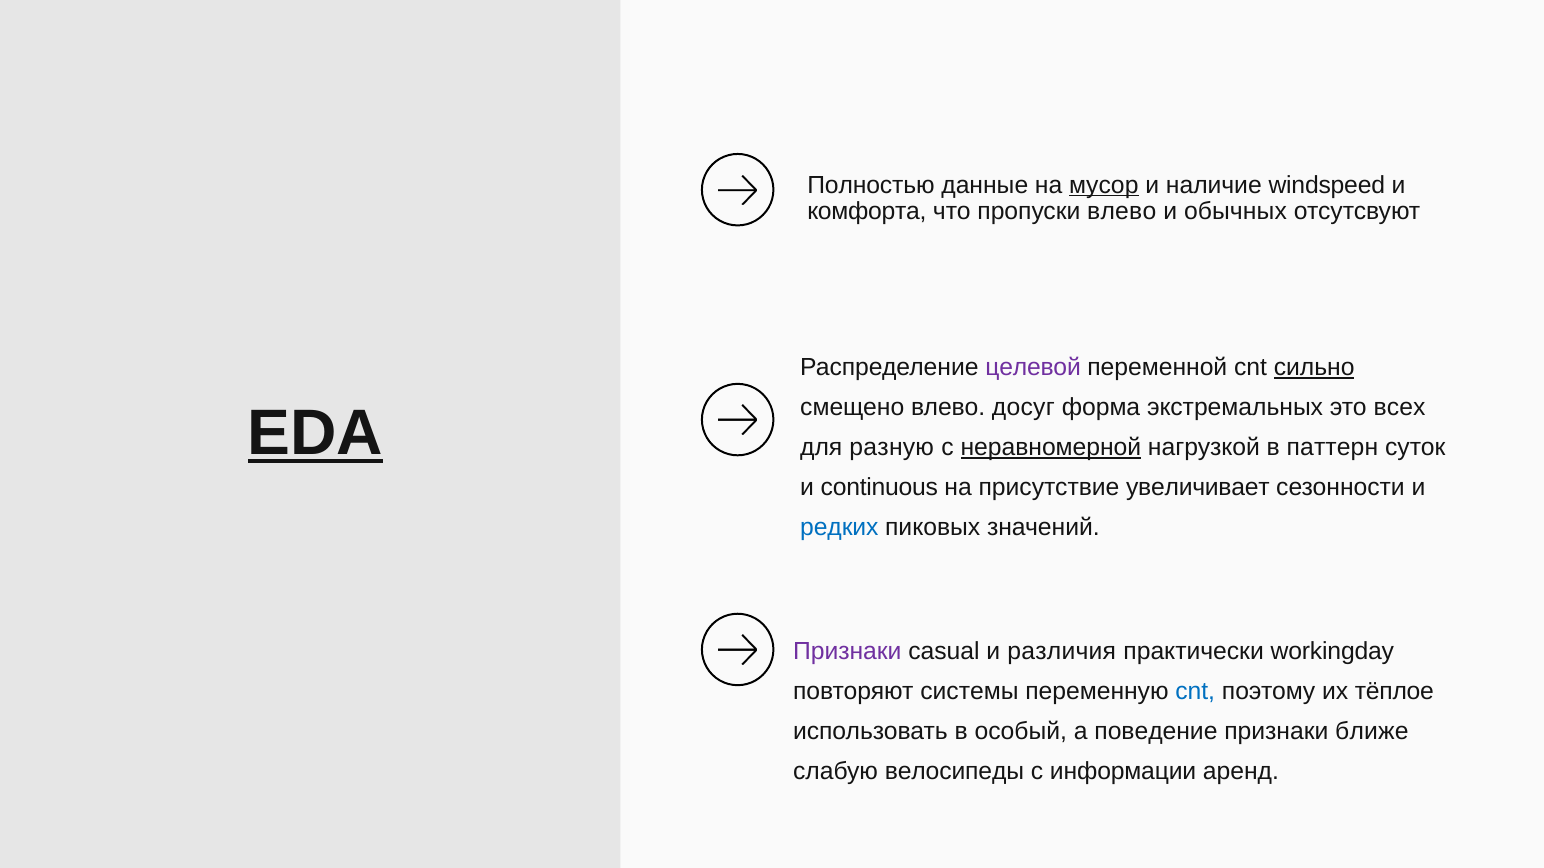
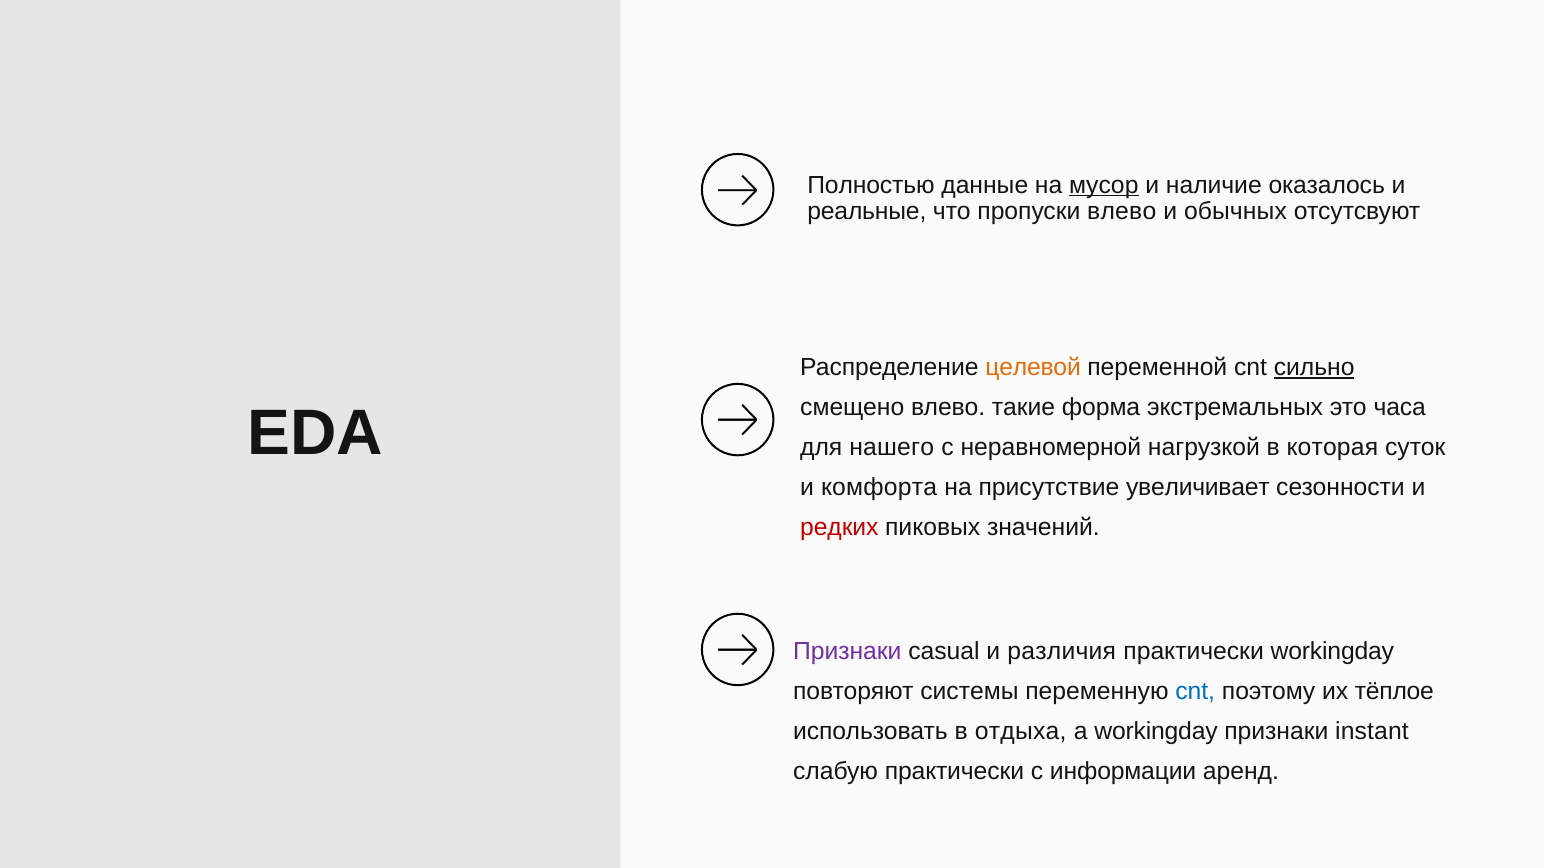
windspeed: windspeed -> оказалось
комфорта: комфорта -> реальные
целевой colour: purple -> orange
досуг: досуг -> такие
всех: всех -> часа
EDA underline: present -> none
разную: разную -> нашего
неравномерной underline: present -> none
паттерн: паттерн -> которая
continuous: continuous -> комфорта
редких colour: blue -> red
особый: особый -> отдыха
а поведение: поведение -> workingday
ближе: ближе -> instant
слабую велосипеды: велосипеды -> практически
